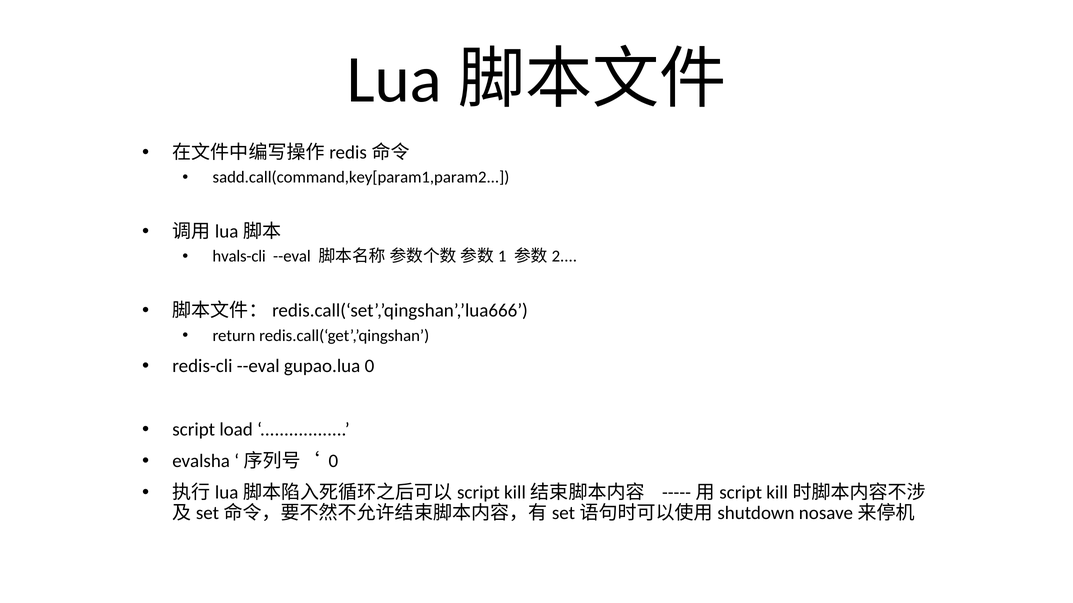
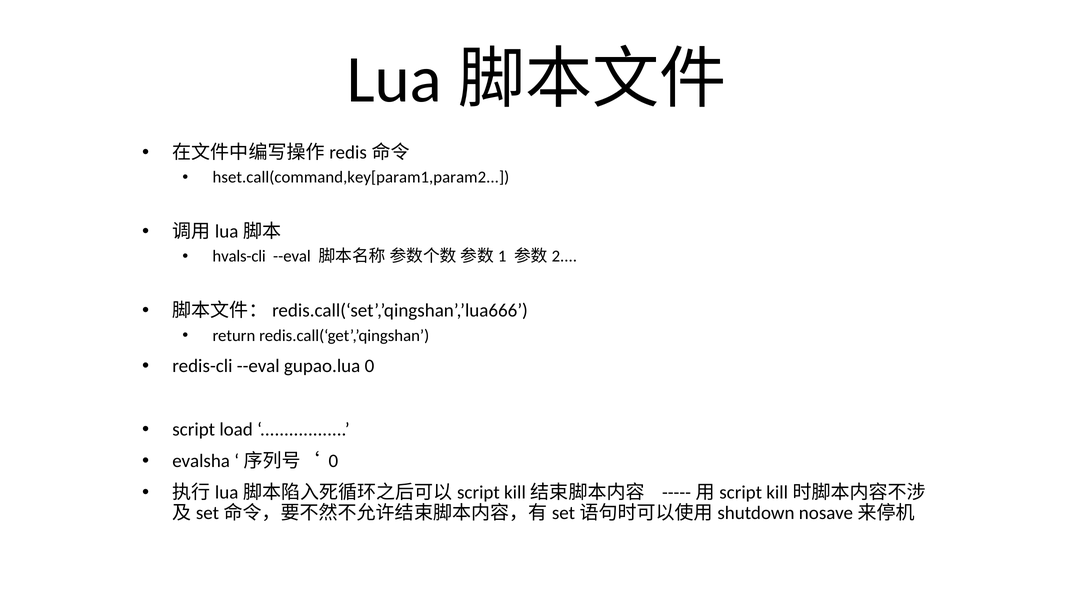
sadd.call(command,key[param1,param2: sadd.call(command,key[param1,param2 -> hset.call(command,key[param1,param2
